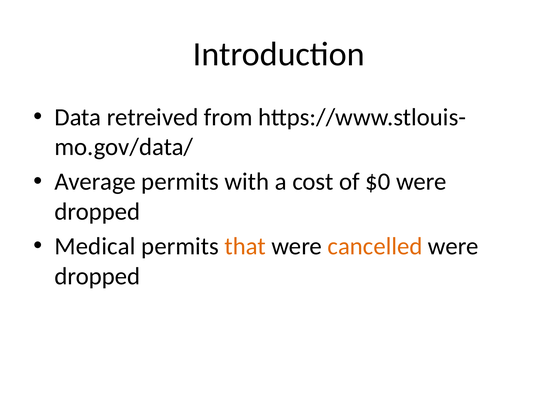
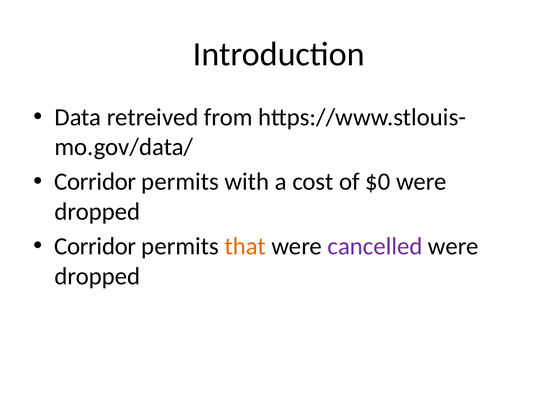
Average at (95, 182): Average -> Corridor
Medical at (95, 246): Medical -> Corridor
cancelled colour: orange -> purple
